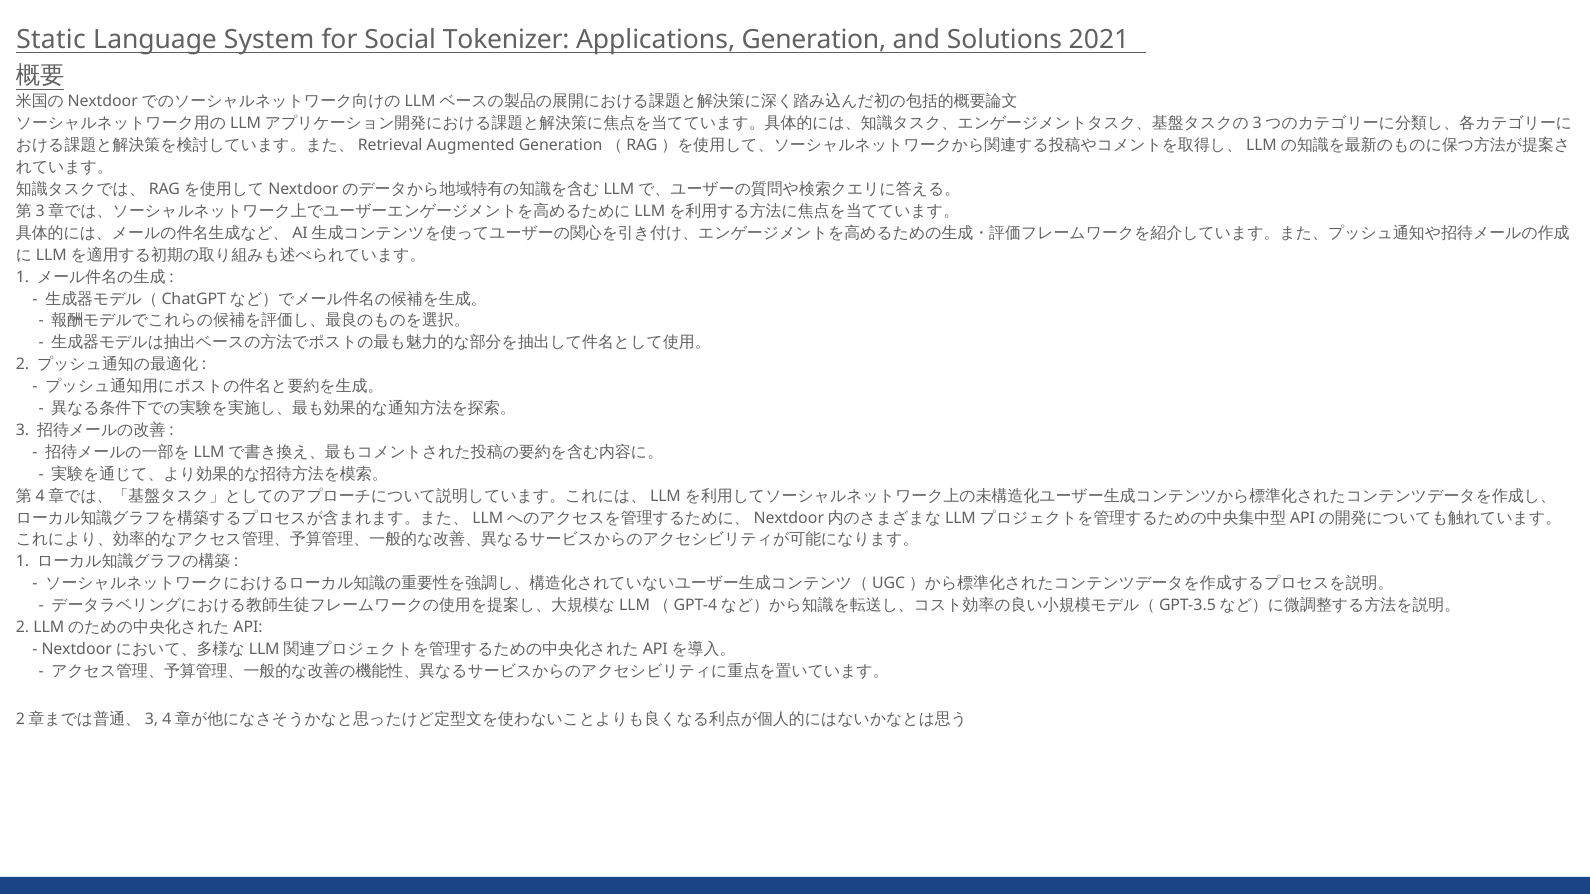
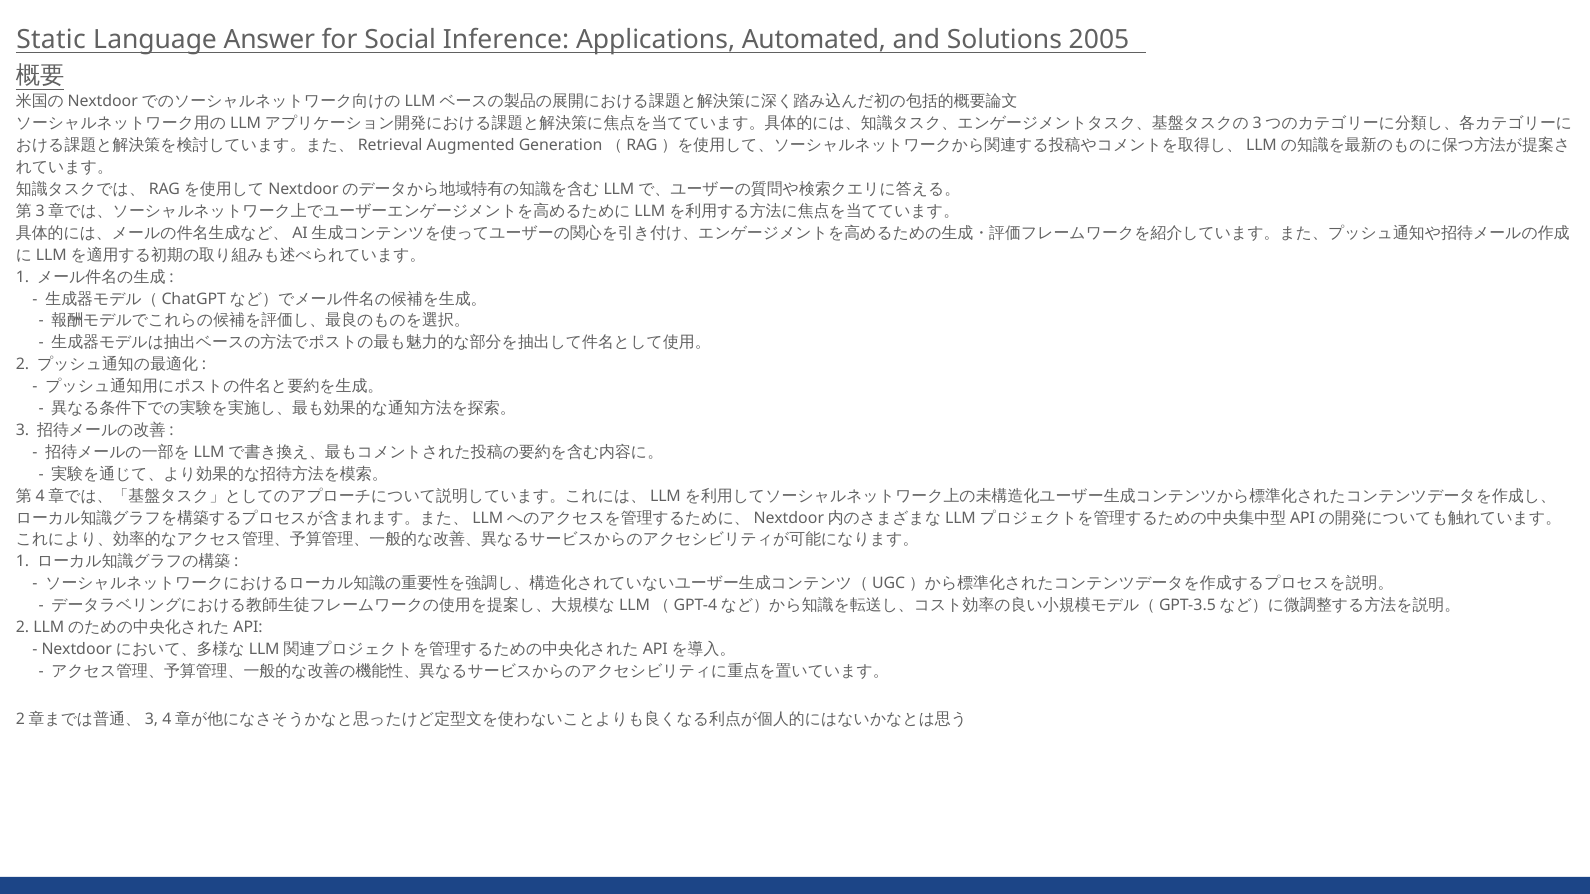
System: System -> Answer
Tokenizer: Tokenizer -> Inference
Applications Generation: Generation -> Automated
2021: 2021 -> 2005
